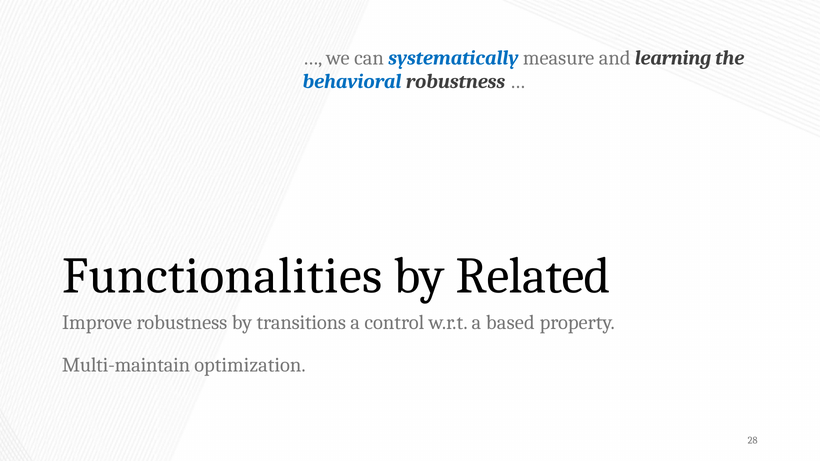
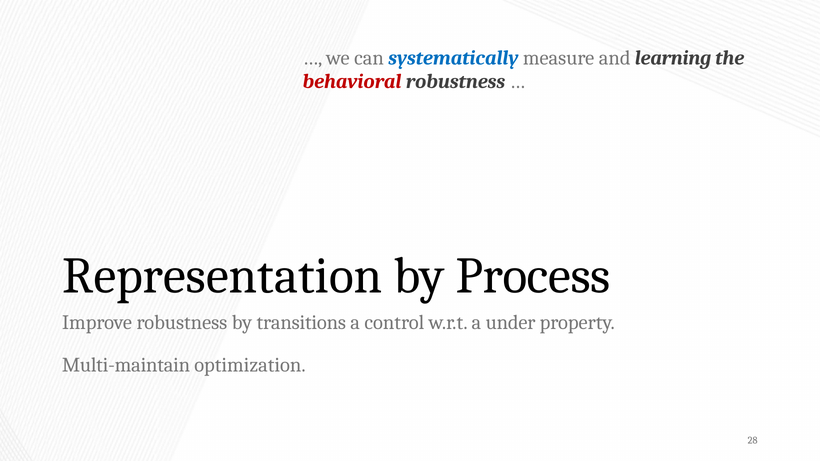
behavioral colour: blue -> red
Functionalities: Functionalities -> Representation
Related: Related -> Process
based: based -> under
